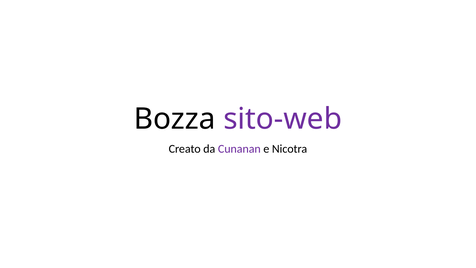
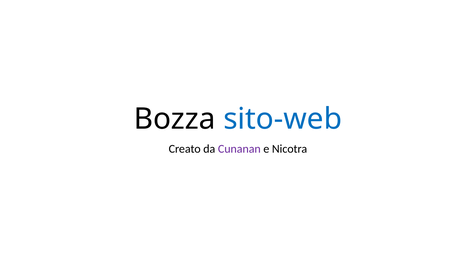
sito-web colour: purple -> blue
